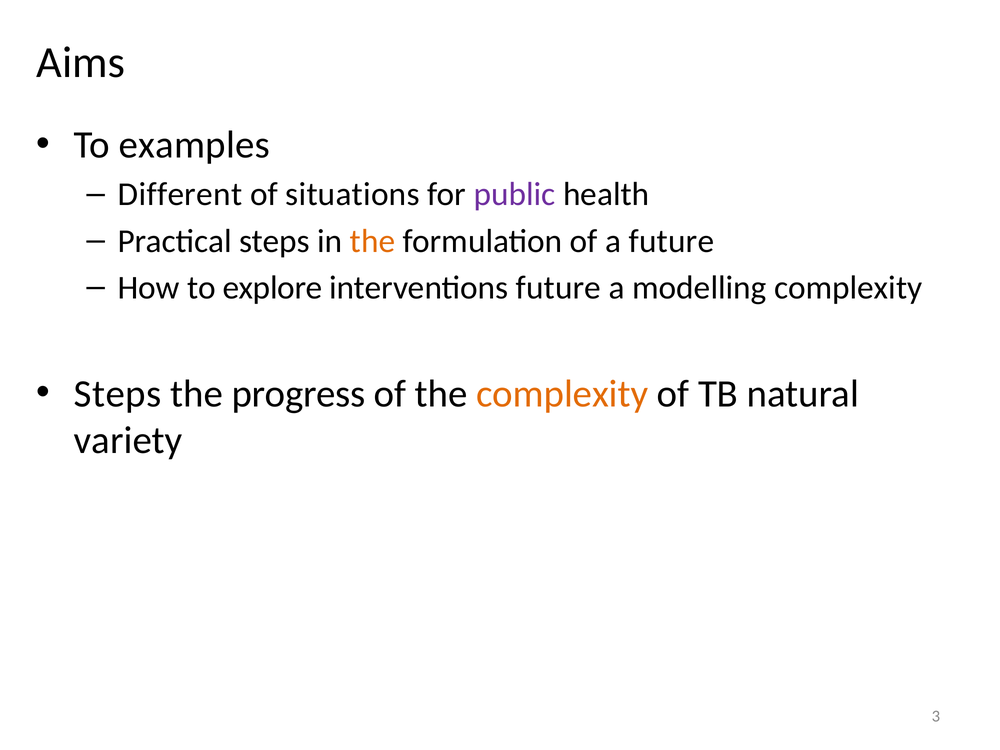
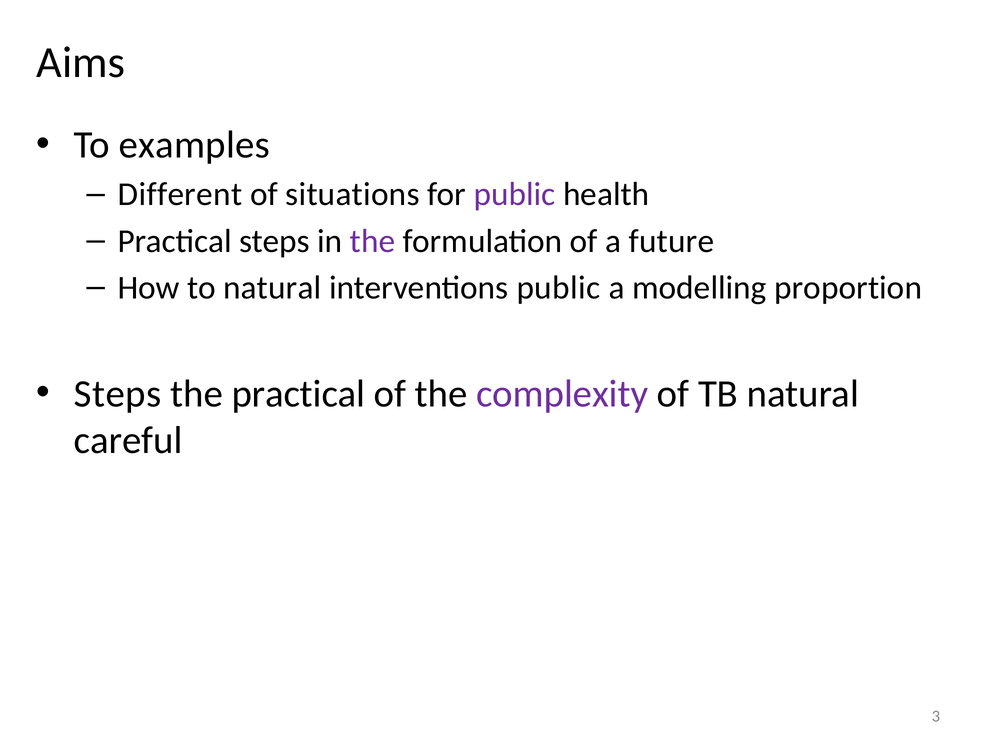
the at (373, 241) colour: orange -> purple
to explore: explore -> natural
interventions future: future -> public
modelling complexity: complexity -> proportion
the progress: progress -> practical
complexity at (562, 394) colour: orange -> purple
variety: variety -> careful
